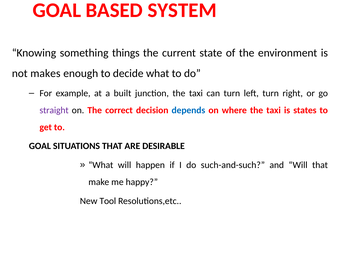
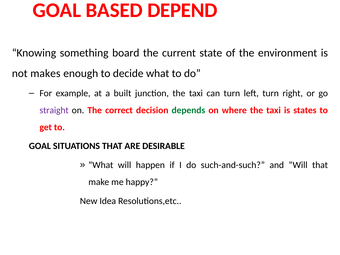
SYSTEM: SYSTEM -> DEPEND
things: things -> board
depends colour: blue -> green
Tool: Tool -> Idea
